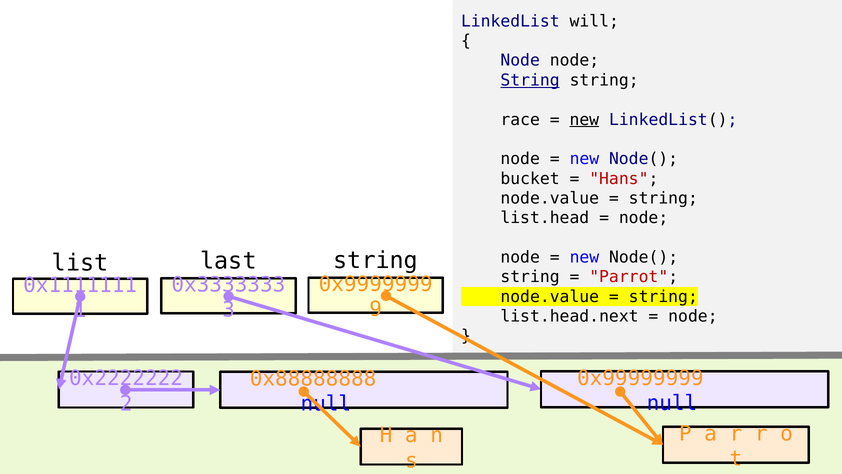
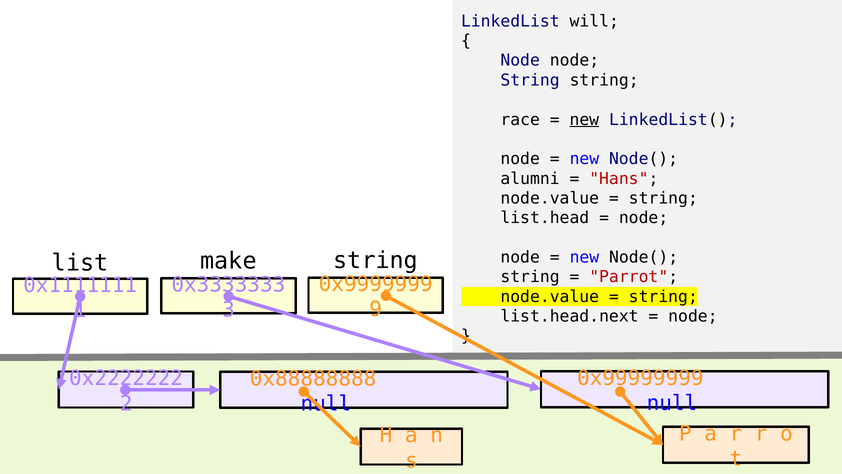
String at (530, 80) underline: present -> none
bucket: bucket -> alumni
last: last -> make
